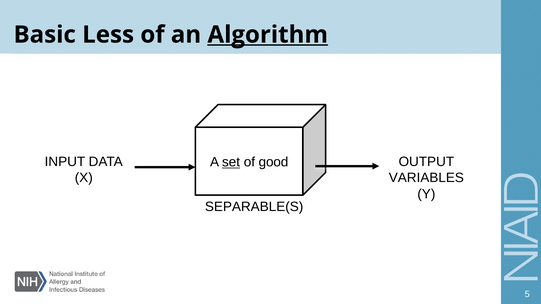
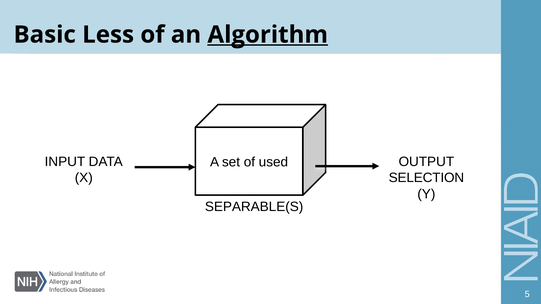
set underline: present -> none
good: good -> used
VARIABLES: VARIABLES -> SELECTION
